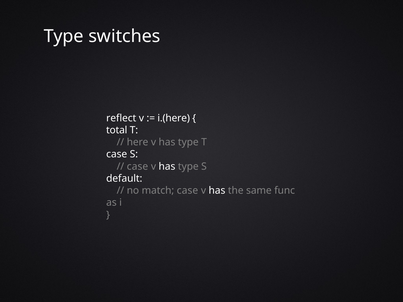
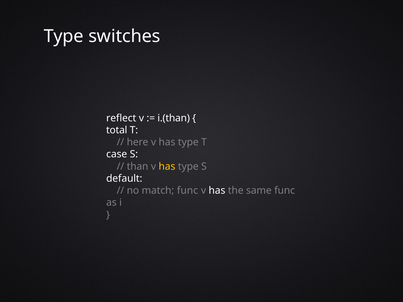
i.(here: i.(here -> i.(than
case at (137, 167): case -> than
has at (167, 167) colour: white -> yellow
match case: case -> func
